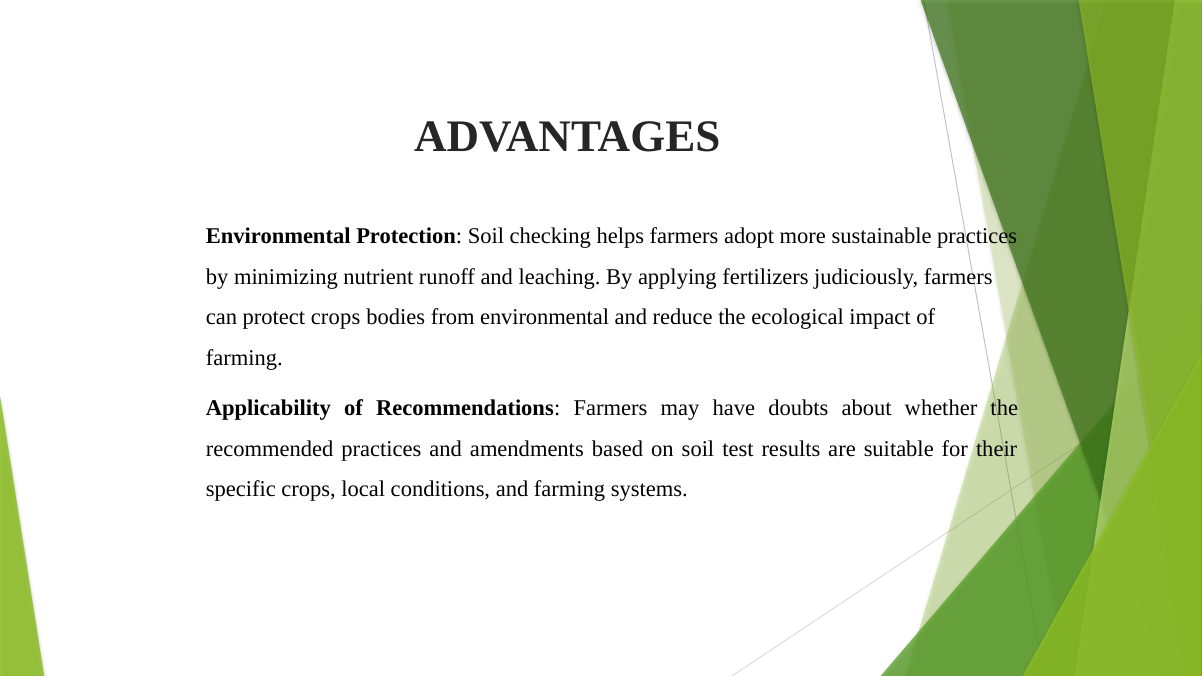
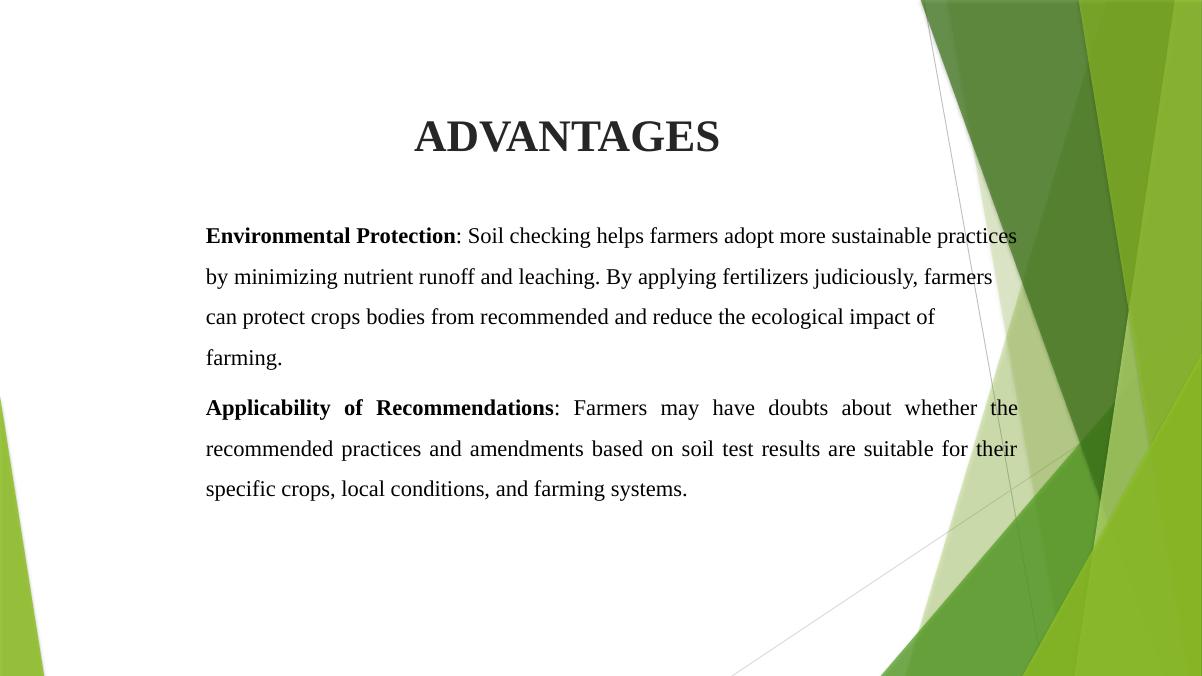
from environmental: environmental -> recommended
